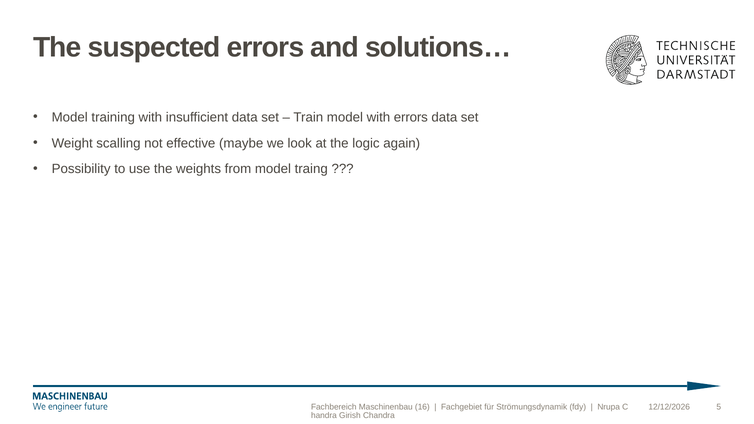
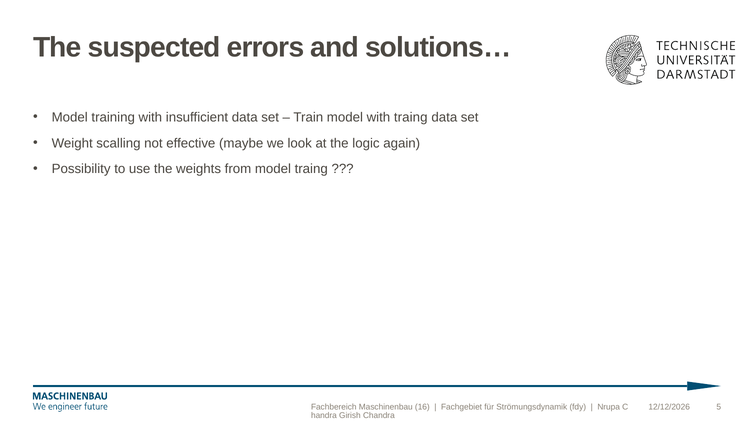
with errors: errors -> traing
